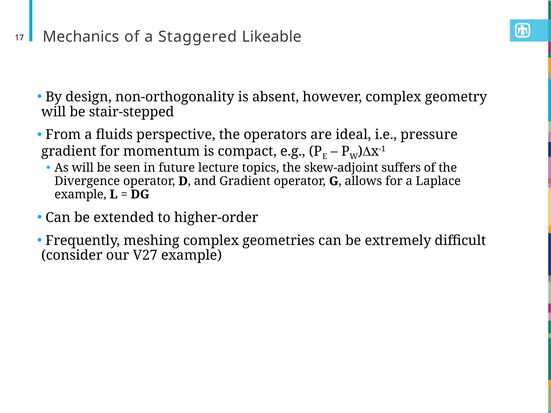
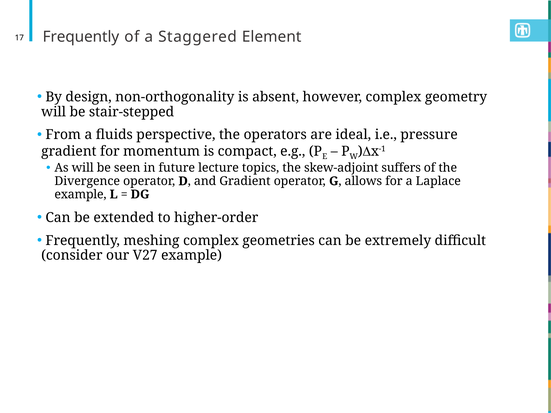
17 Mechanics: Mechanics -> Frequently
Likeable: Likeable -> Element
